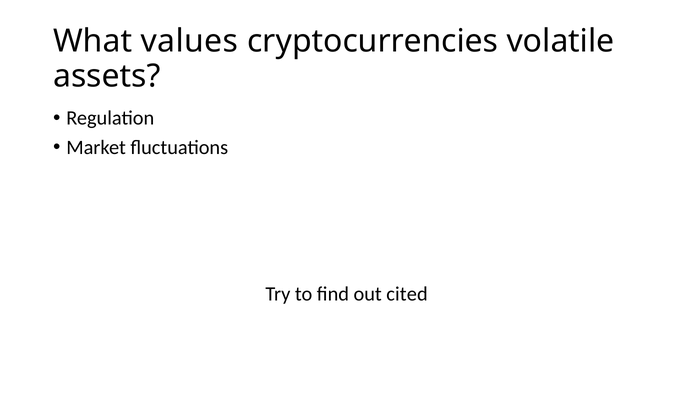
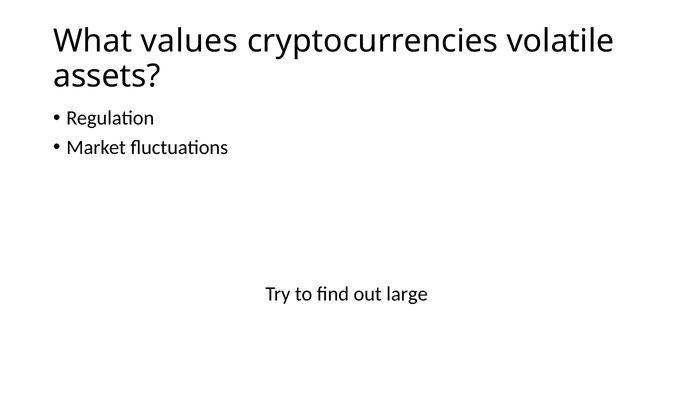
cited: cited -> large
